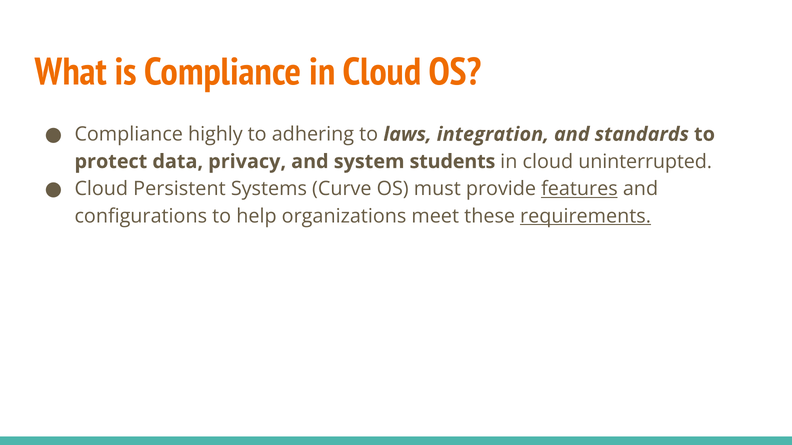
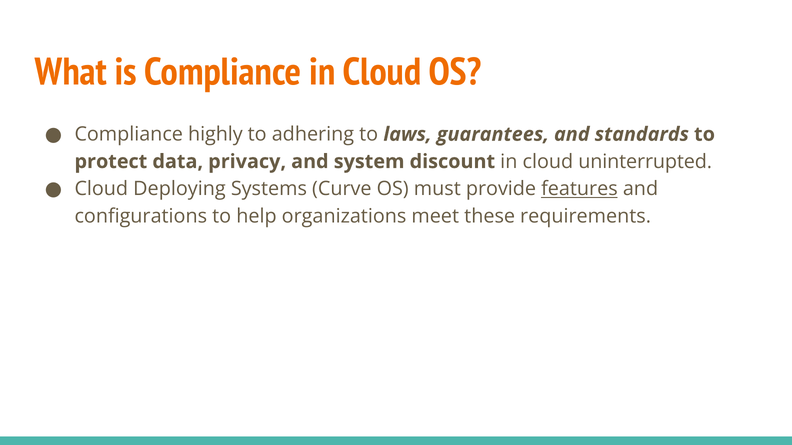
integration: integration -> guarantees
students: students -> discount
Persistent: Persistent -> Deploying
requirements underline: present -> none
